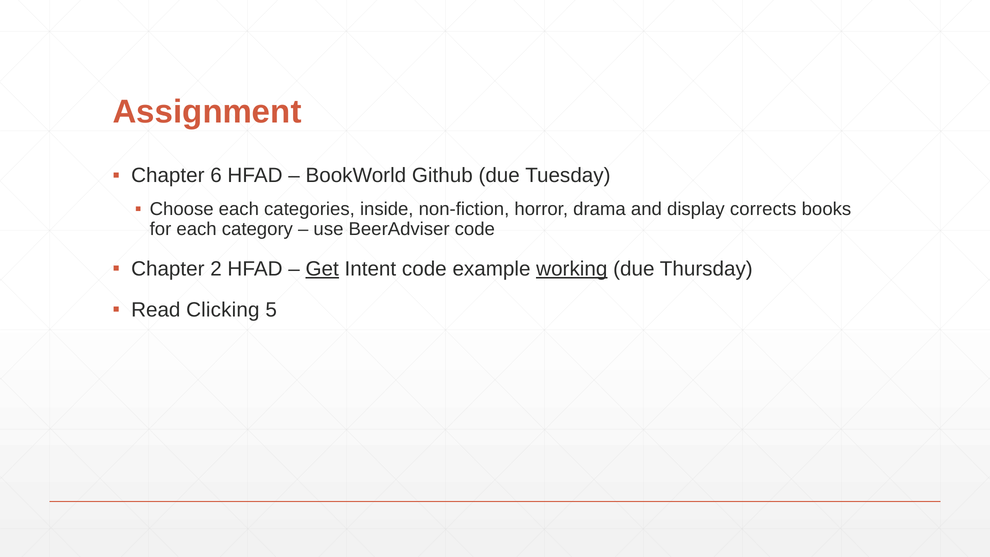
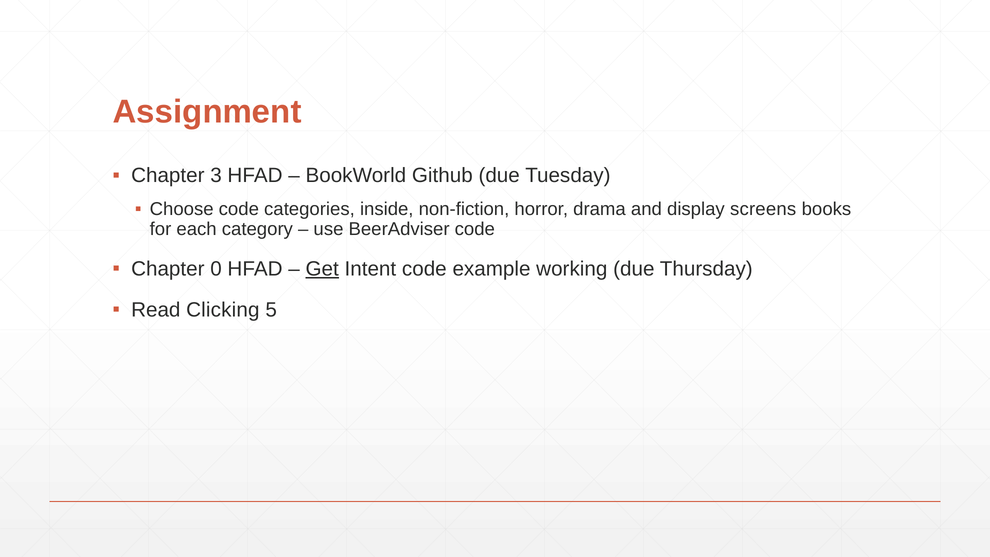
6: 6 -> 3
Choose each: each -> code
corrects: corrects -> screens
2: 2 -> 0
working underline: present -> none
